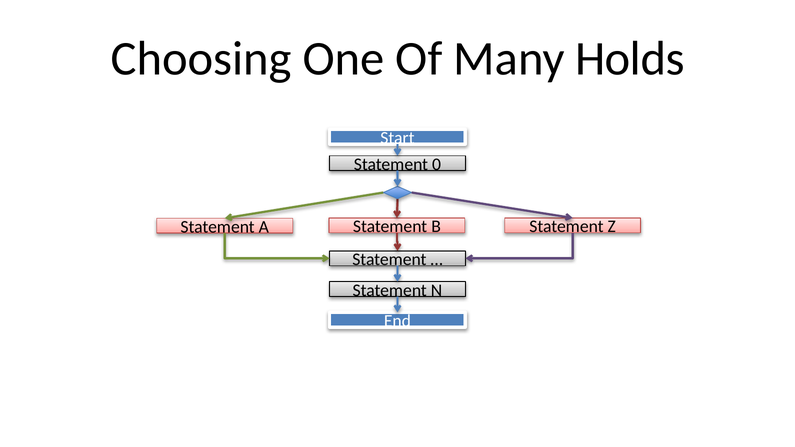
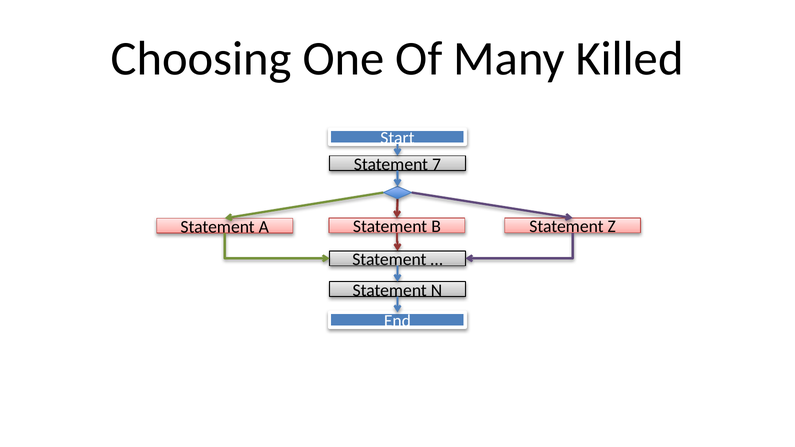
Holds: Holds -> Killed
0: 0 -> 7
